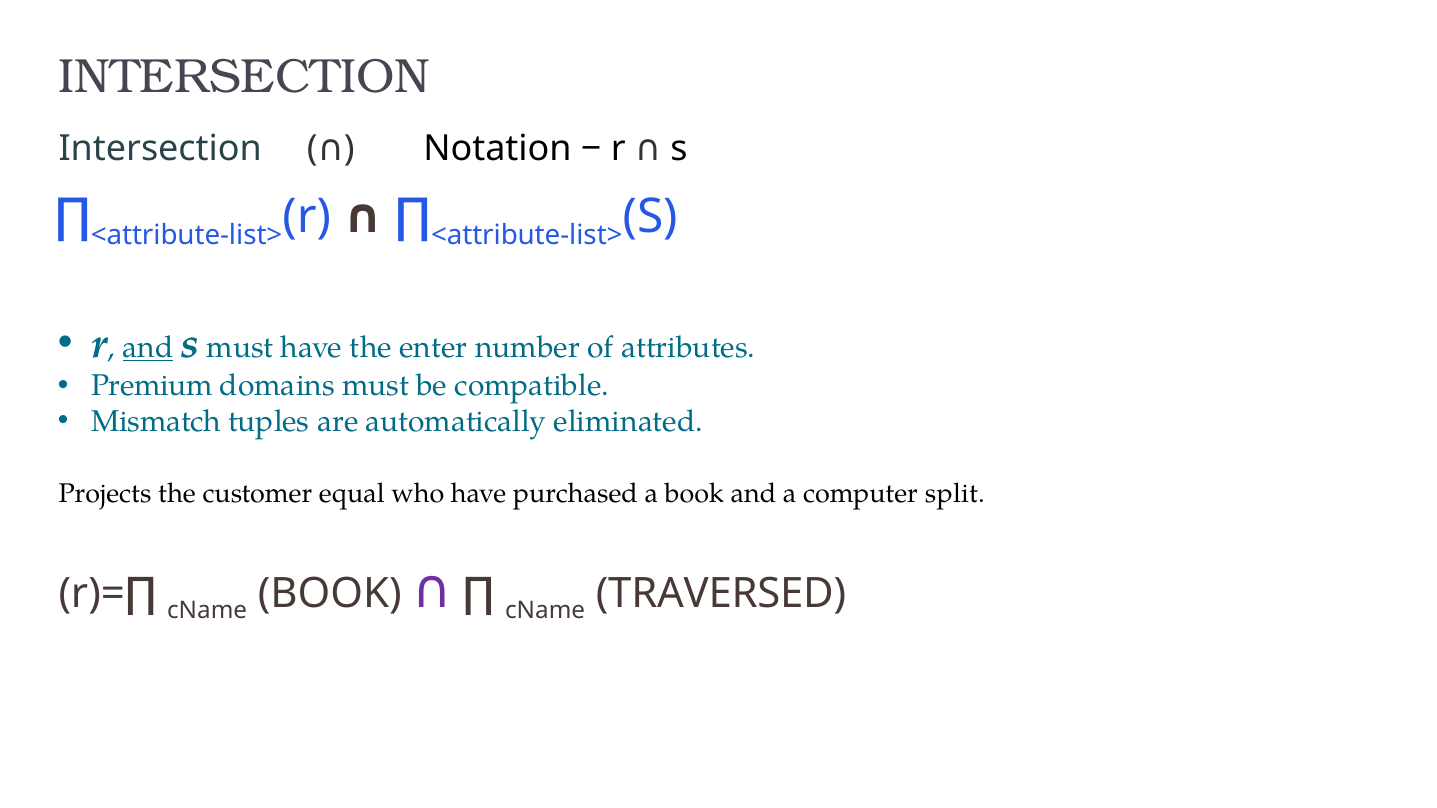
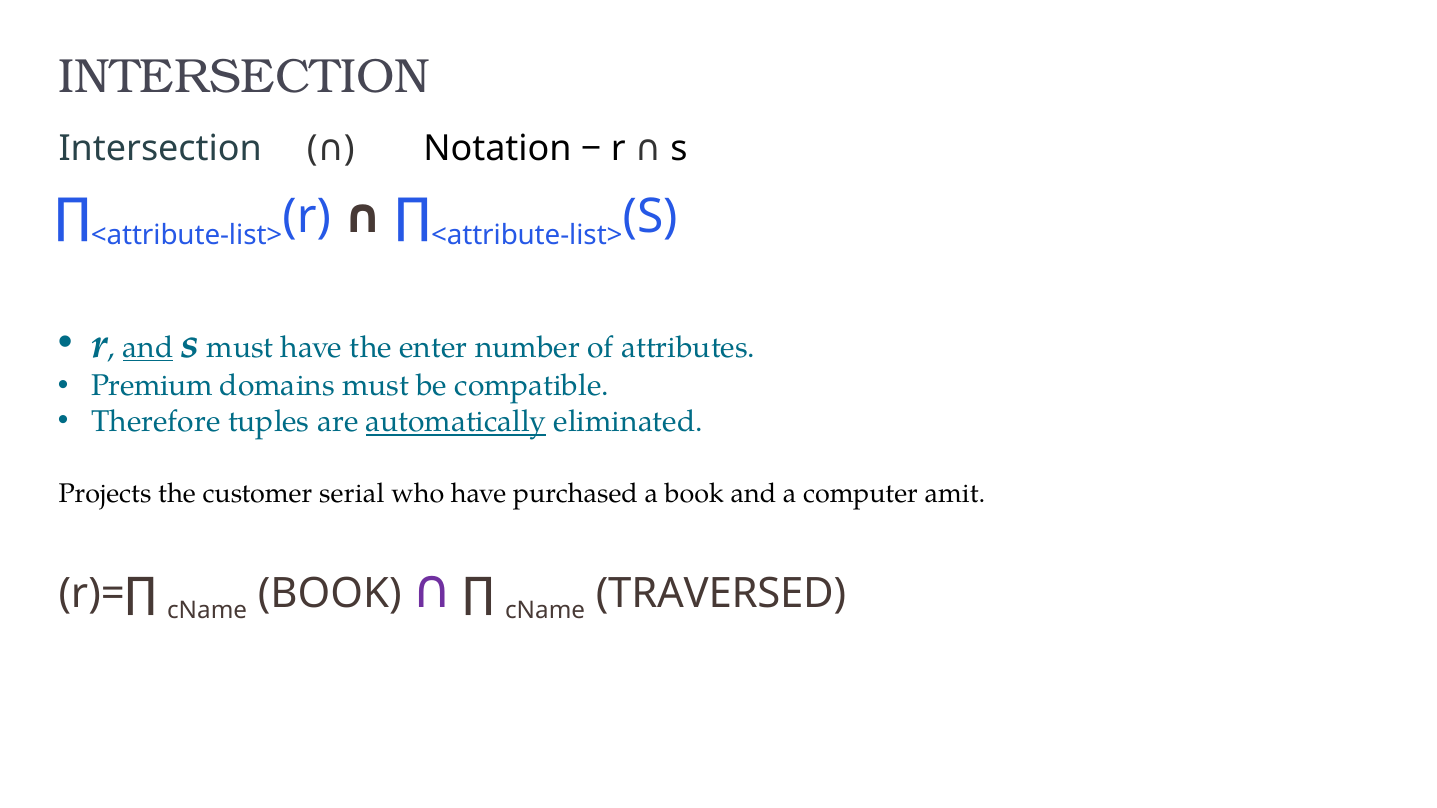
Mismatch: Mismatch -> Therefore
automatically underline: none -> present
equal: equal -> serial
split: split -> amit
